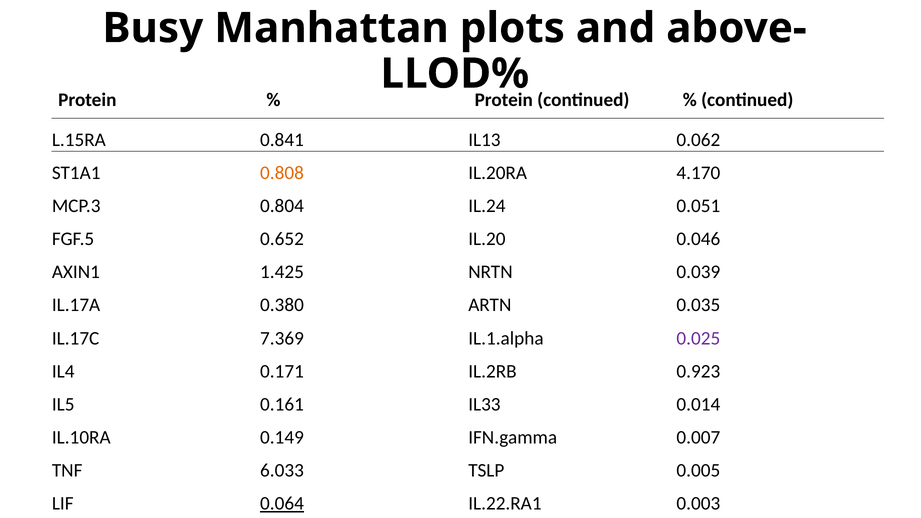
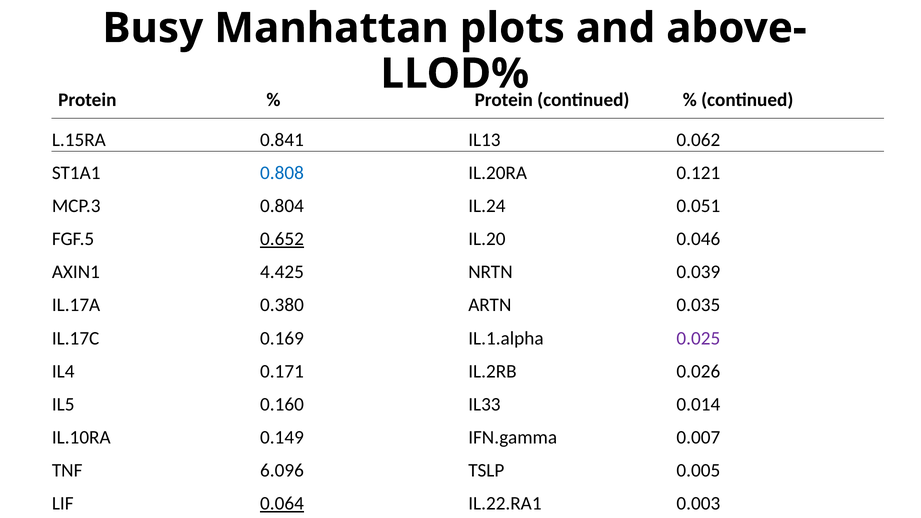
0.808 colour: orange -> blue
4.170: 4.170 -> 0.121
0.652 underline: none -> present
1.425: 1.425 -> 4.425
7.369: 7.369 -> 0.169
0.923: 0.923 -> 0.026
0.161: 0.161 -> 0.160
6.033: 6.033 -> 6.096
